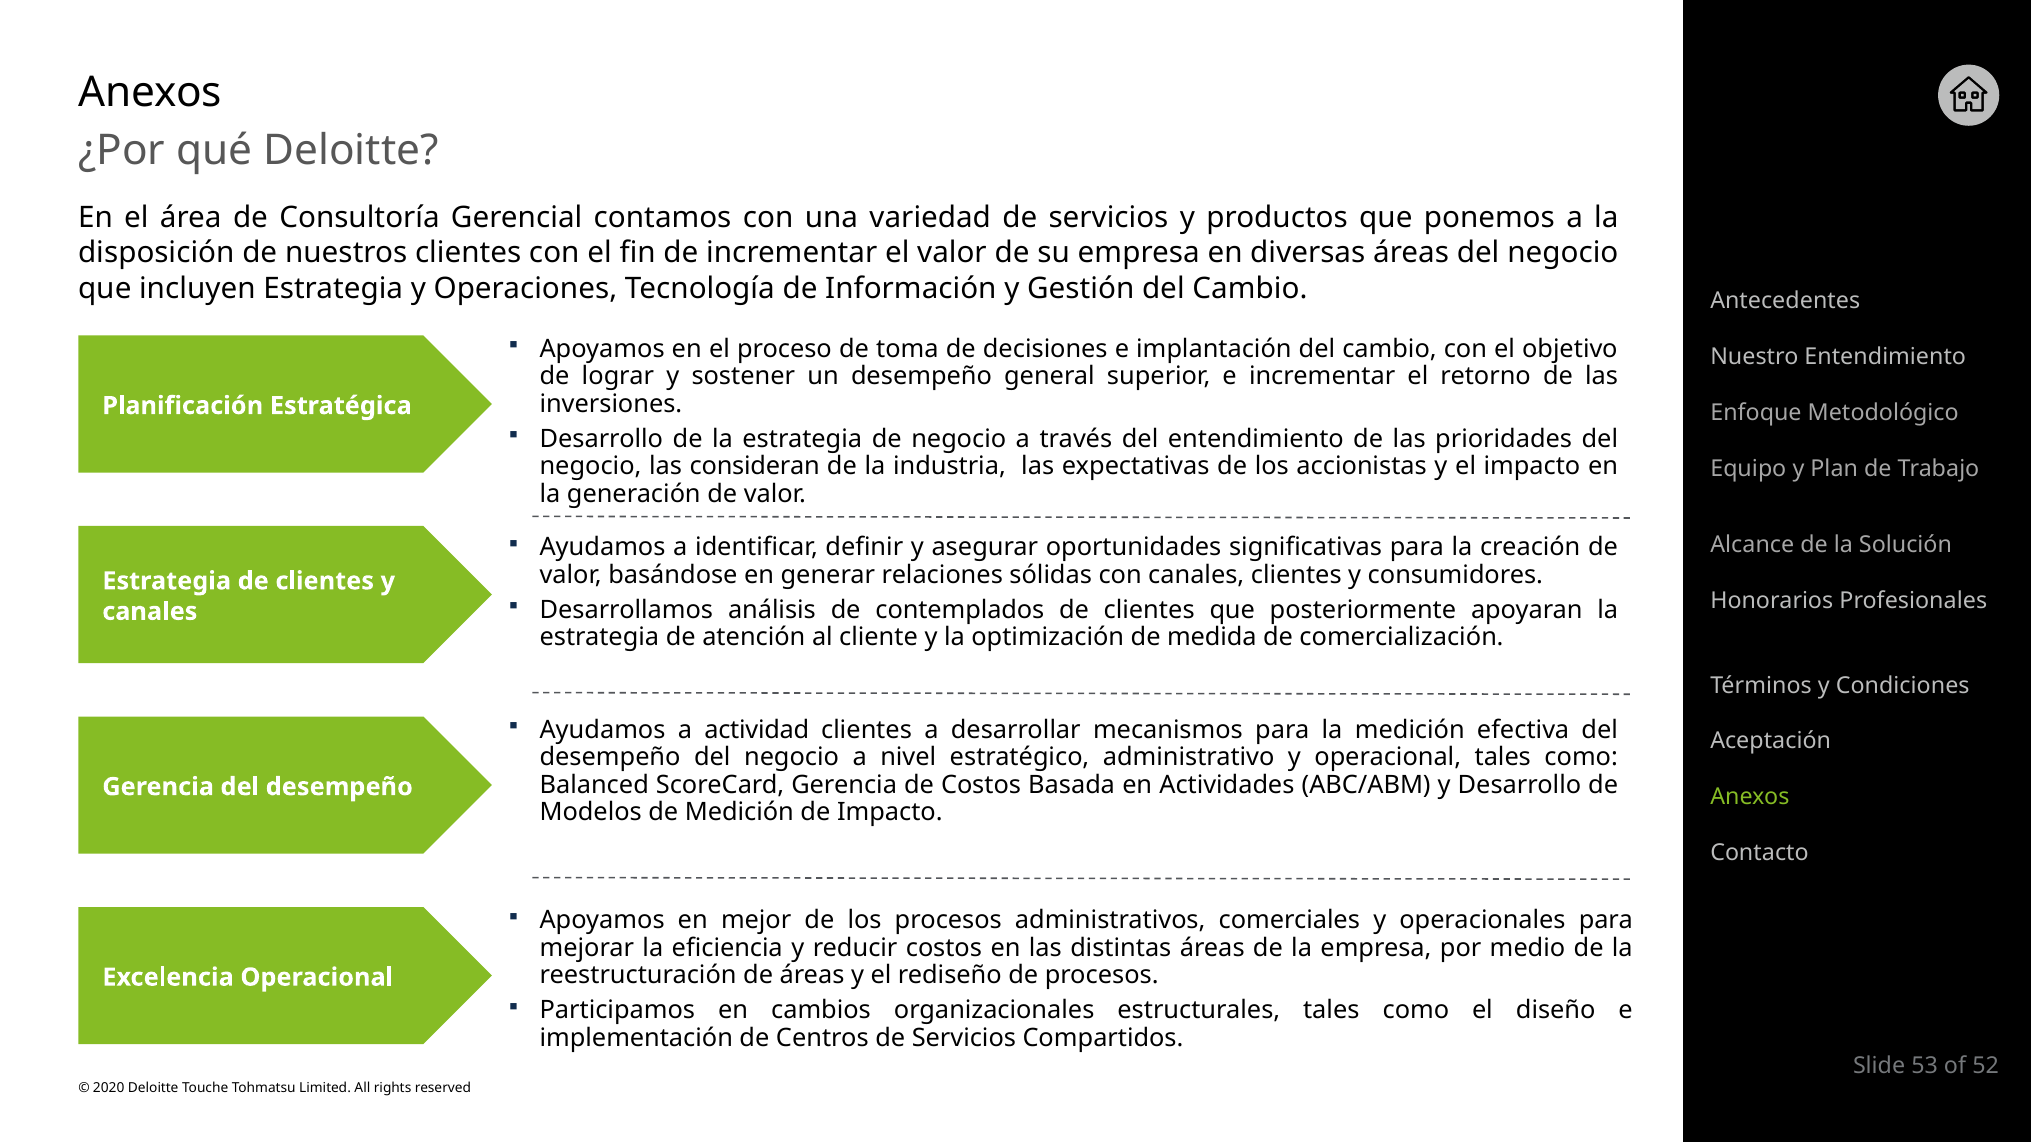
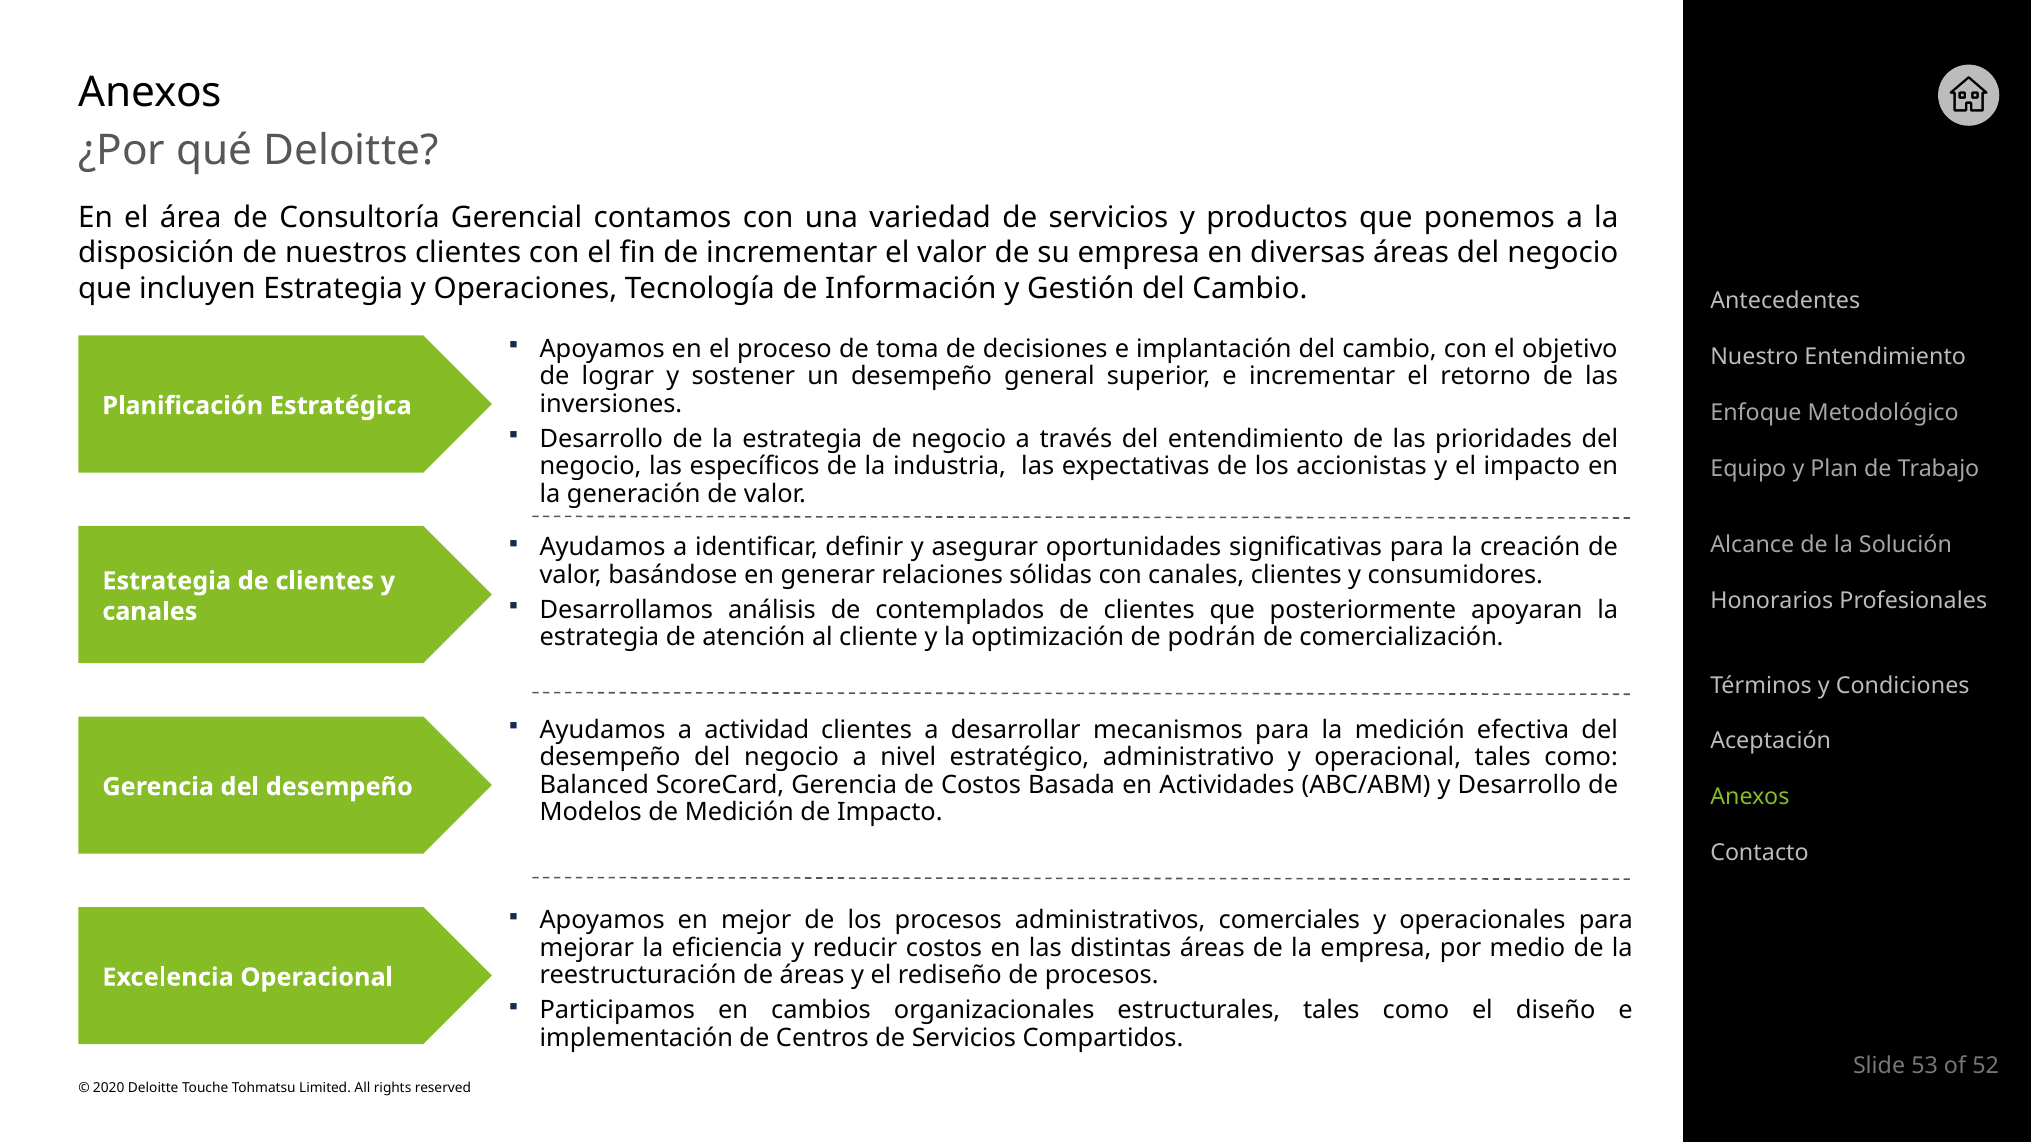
consideran: consideran -> específicos
medida: medida -> podrán
